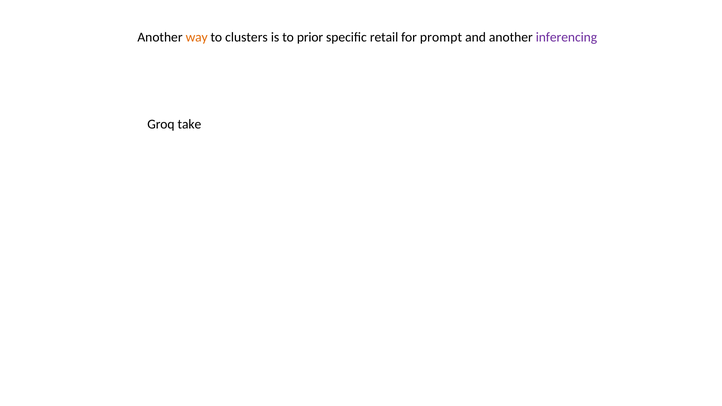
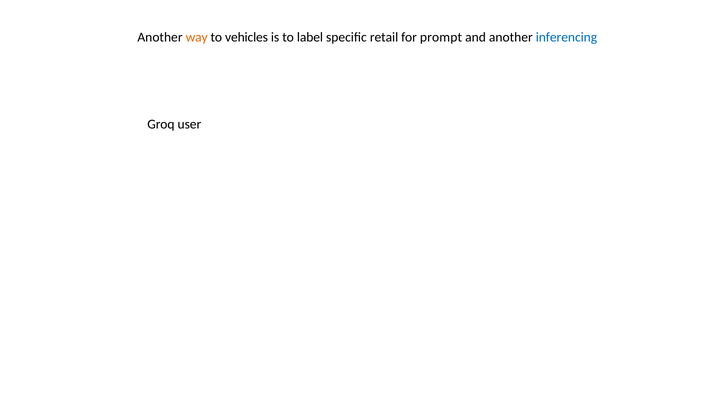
clusters: clusters -> vehicles
prior: prior -> label
inferencing colour: purple -> blue
take: take -> user
